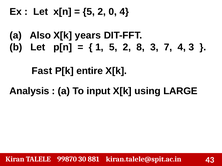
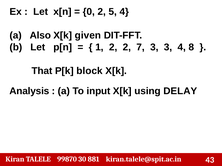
5 at (89, 12): 5 -> 0
0: 0 -> 5
years: years -> given
1 5: 5 -> 2
8: 8 -> 7
3 7: 7 -> 3
4 3: 3 -> 8
Fast: Fast -> That
entire: entire -> block
LARGE: LARGE -> DELAY
